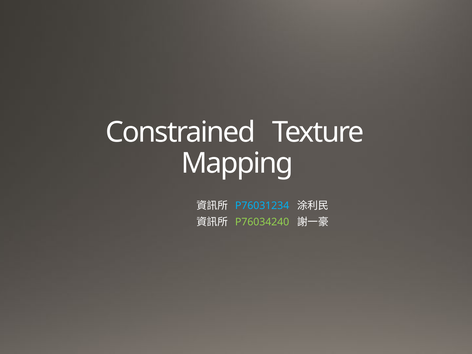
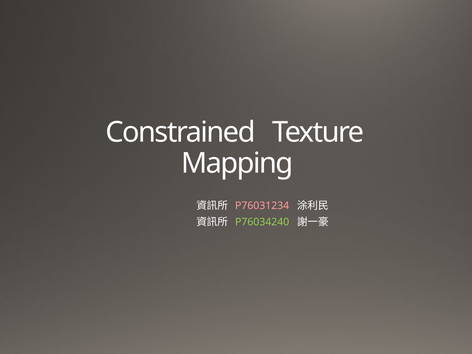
P76031234 colour: light blue -> pink
